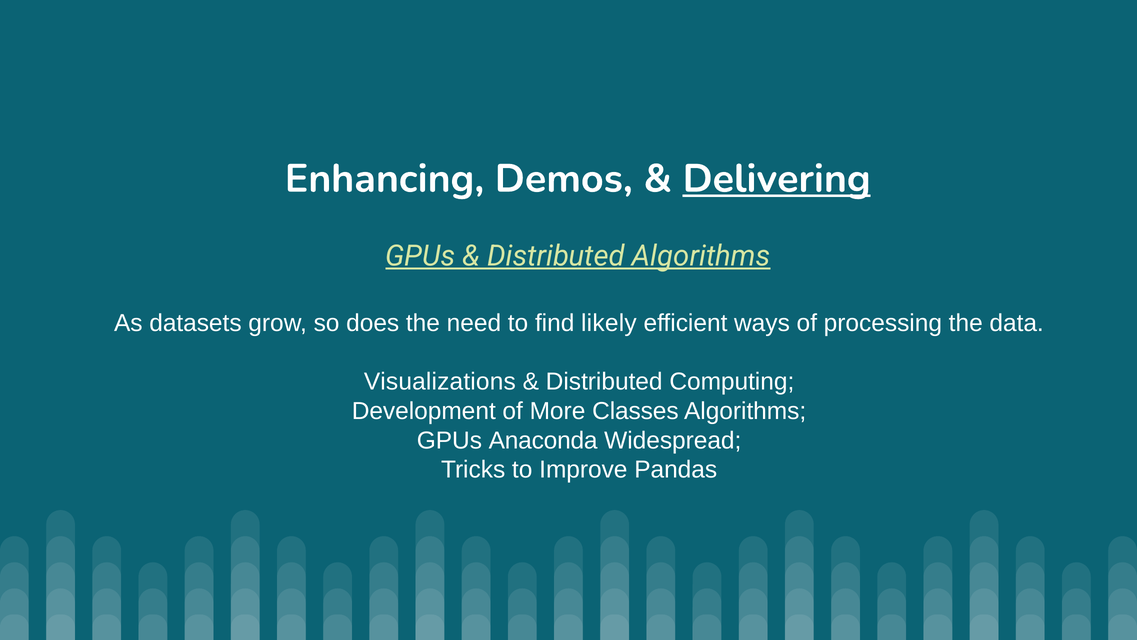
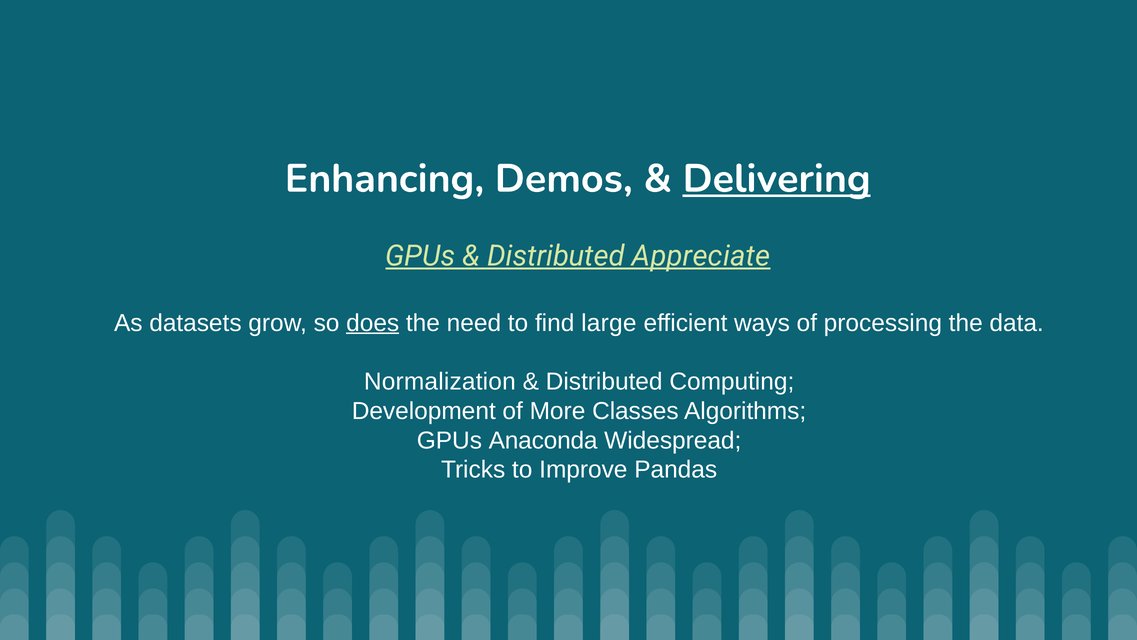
Distributed Algorithms: Algorithms -> Appreciate
does underline: none -> present
likely: likely -> large
Visualizations: Visualizations -> Normalization
